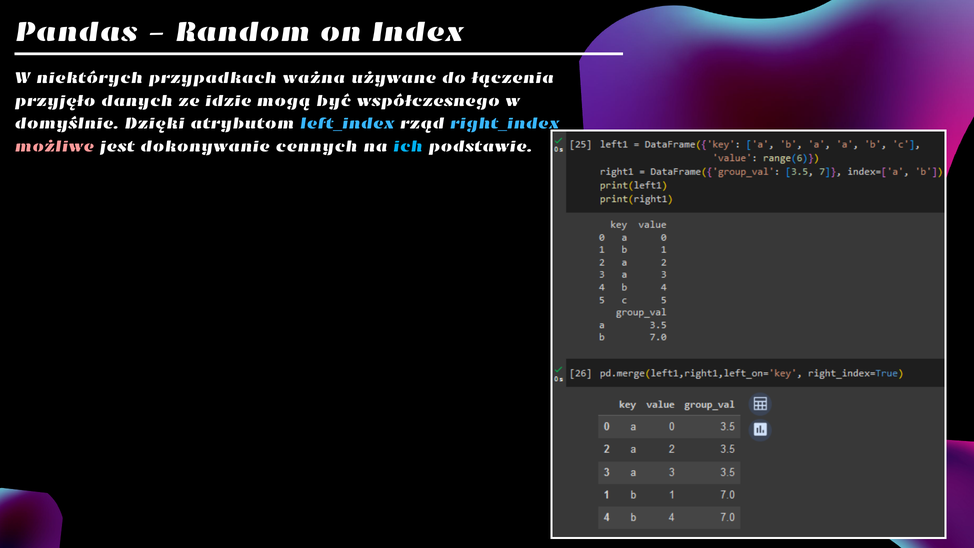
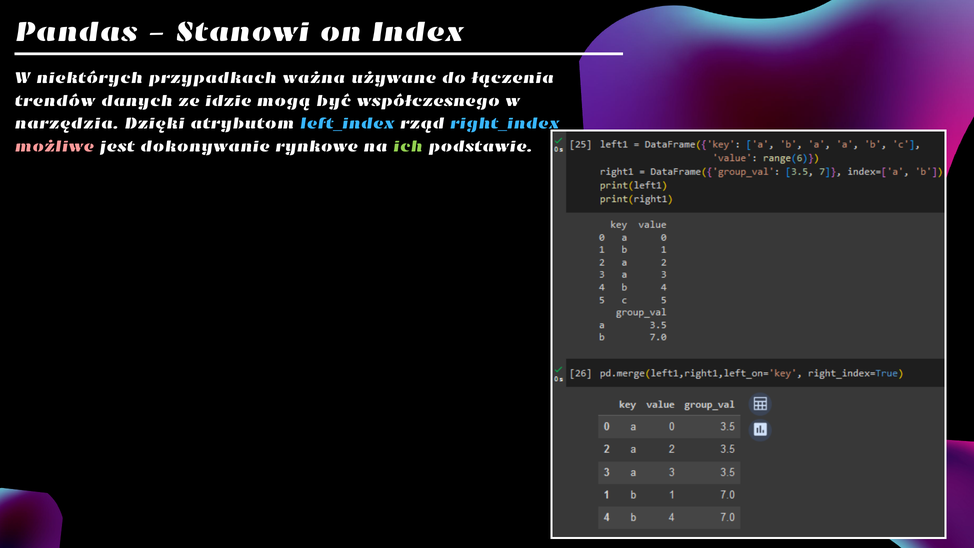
Random: Random -> Stanowi
przyjęło: przyjęło -> trendów
domyślnie: domyślnie -> narzędzia
cennych: cennych -> rynkowe
ich colour: light blue -> light green
